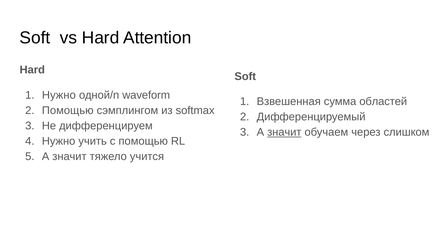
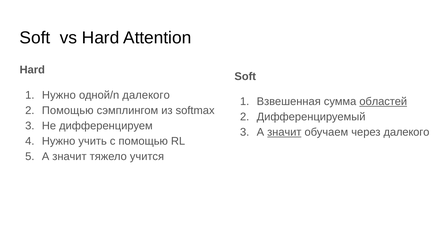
одной/n waveform: waveform -> далекого
областей underline: none -> present
через слишком: слишком -> далекого
